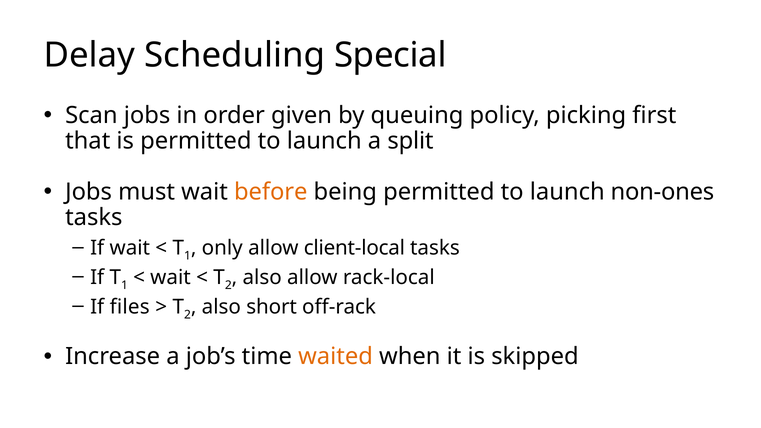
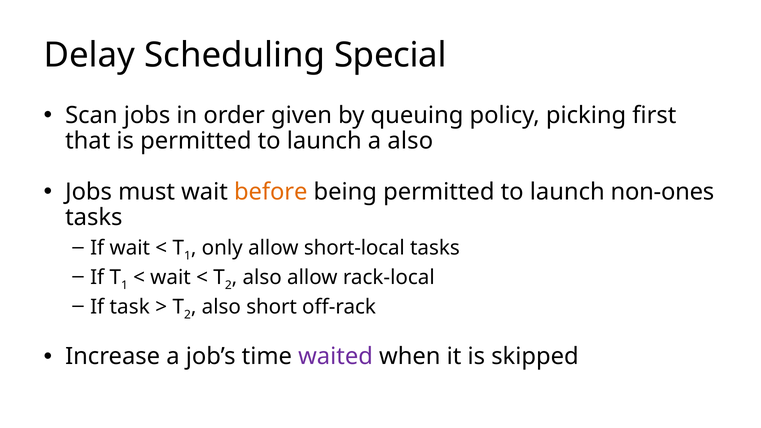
a split: split -> also
client-local: client-local -> short-local
files: files -> task
waited colour: orange -> purple
